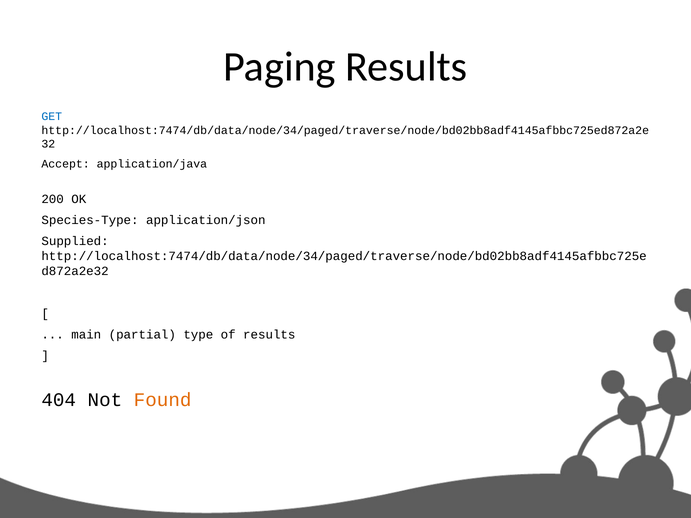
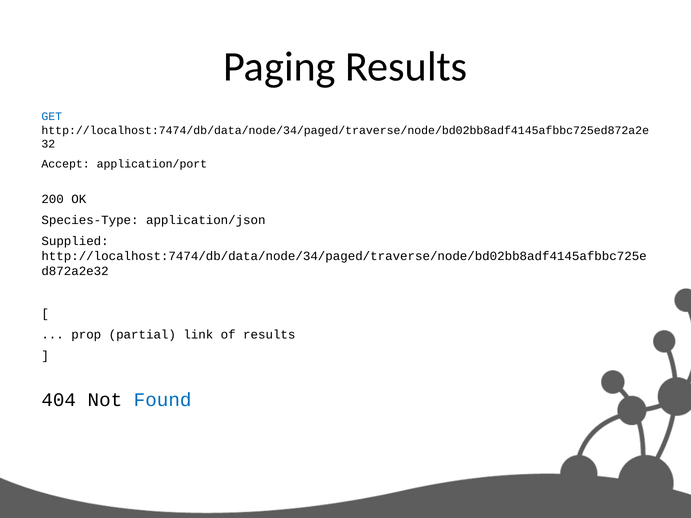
application/java: application/java -> application/port
main: main -> prop
type: type -> link
Found colour: orange -> blue
